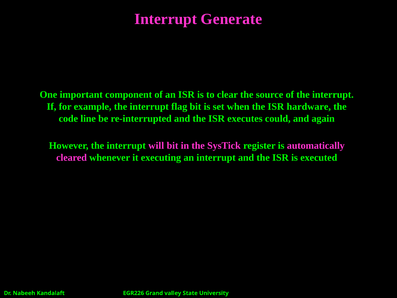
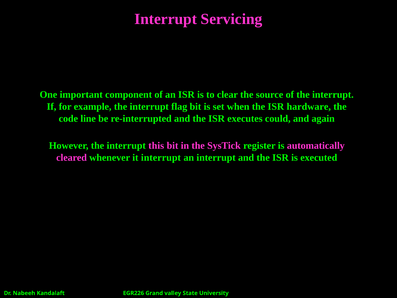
Generate: Generate -> Servicing
will: will -> this
it executing: executing -> interrupt
